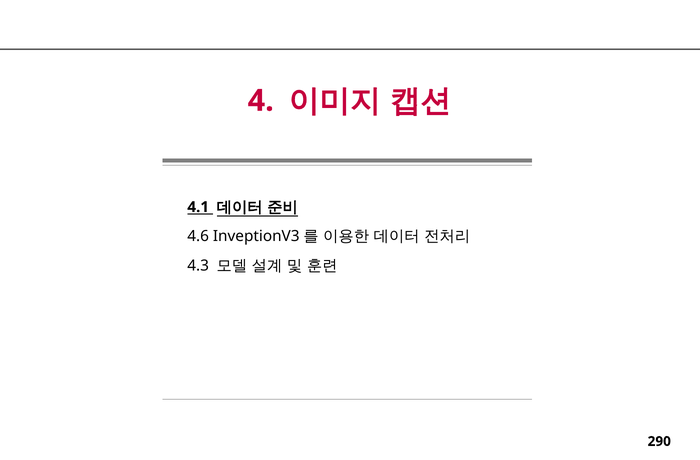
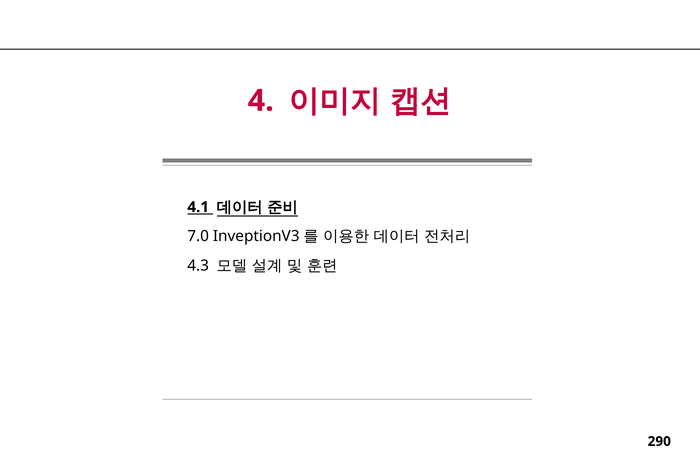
4.6: 4.6 -> 7.0
